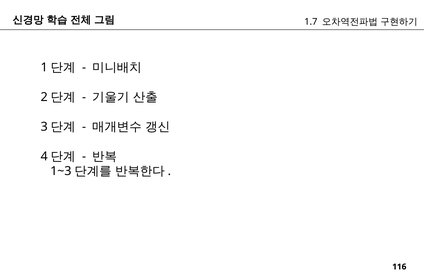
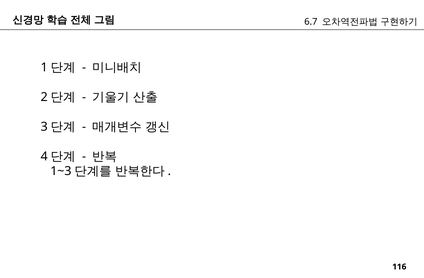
1.7: 1.7 -> 6.7
